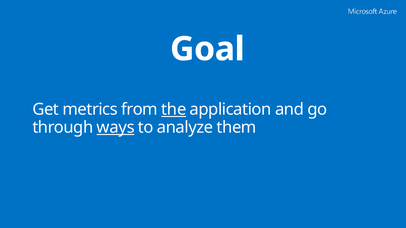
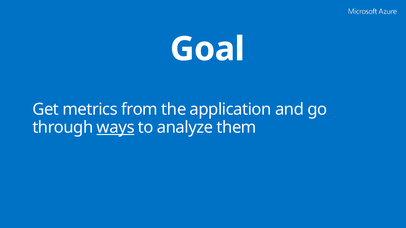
the underline: present -> none
